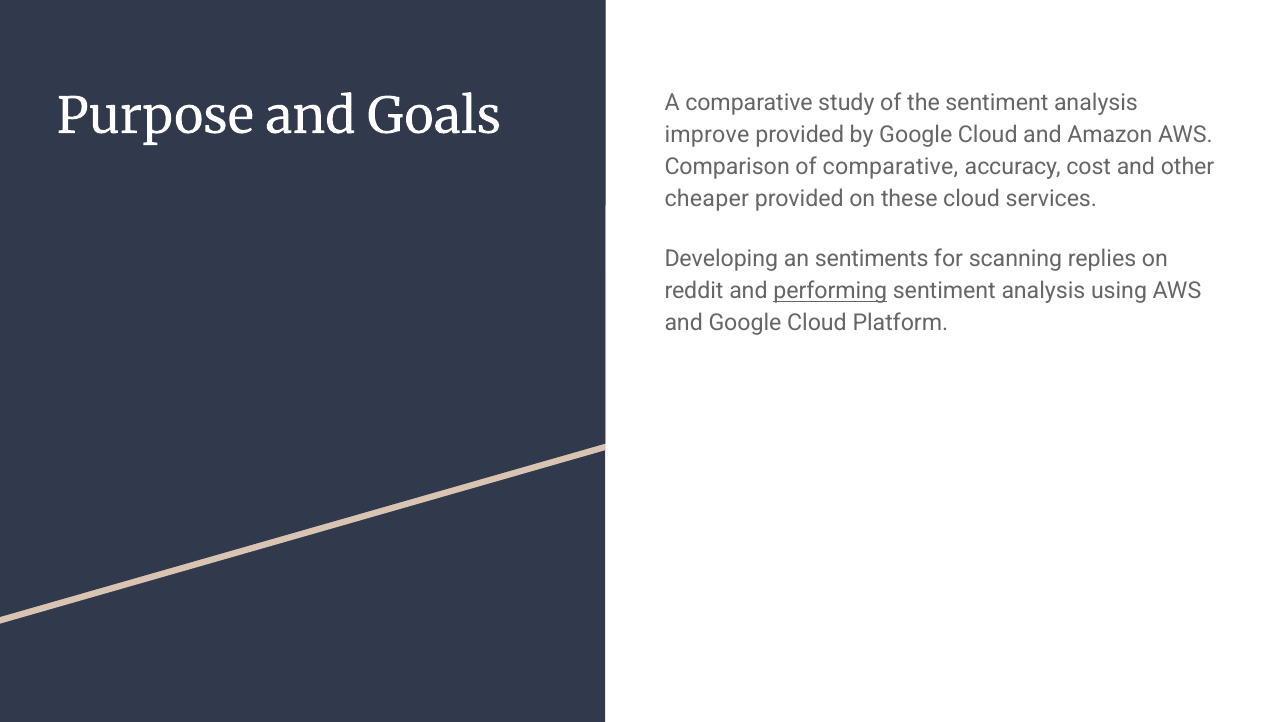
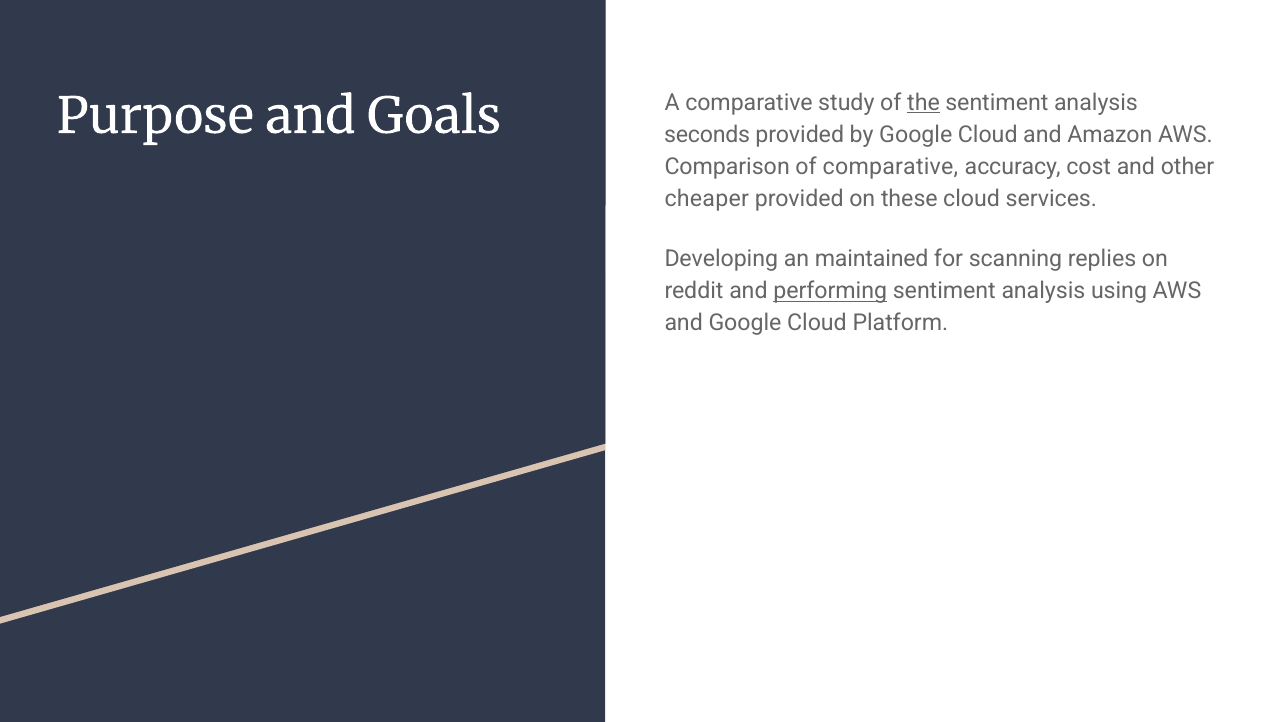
the underline: none -> present
improve: improve -> seconds
sentiments: sentiments -> maintained
